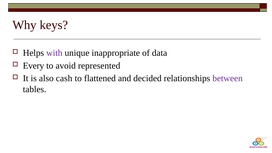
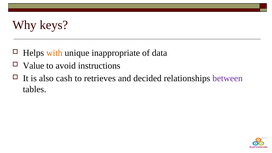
with colour: purple -> orange
Every: Every -> Value
represented: represented -> instructions
flattened: flattened -> retrieves
